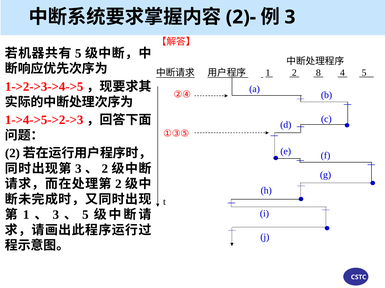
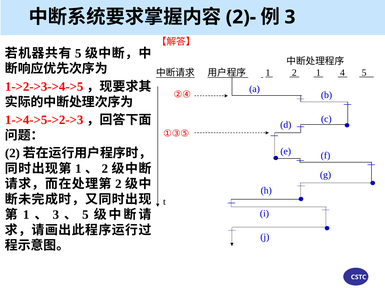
2 8: 8 -> 1
3 at (78, 169): 3 -> 1
